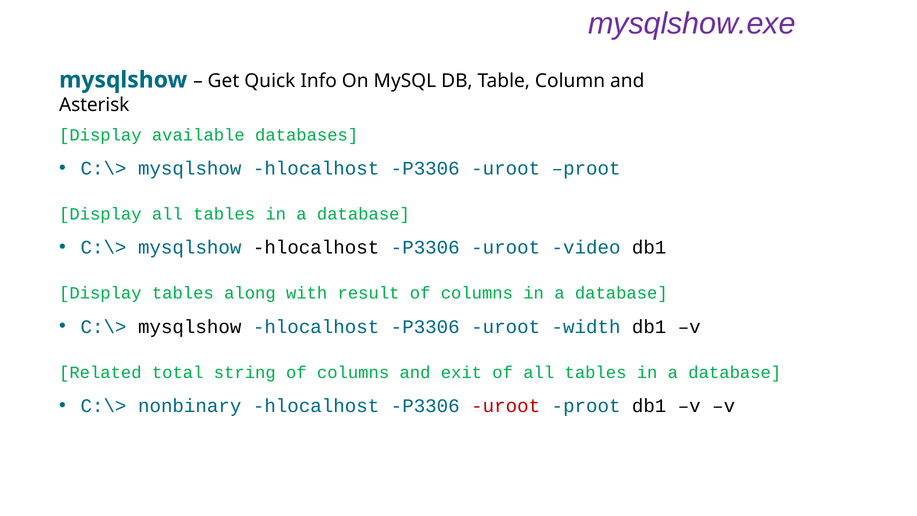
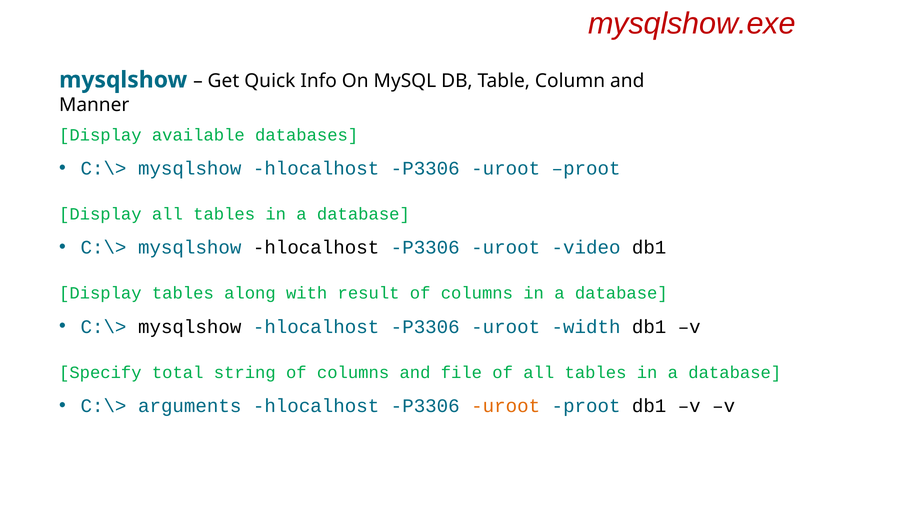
mysqlshow.exe colour: purple -> red
Asterisk: Asterisk -> Manner
Related: Related -> Specify
exit: exit -> file
nonbinary: nonbinary -> arguments
uroot at (506, 406) colour: red -> orange
